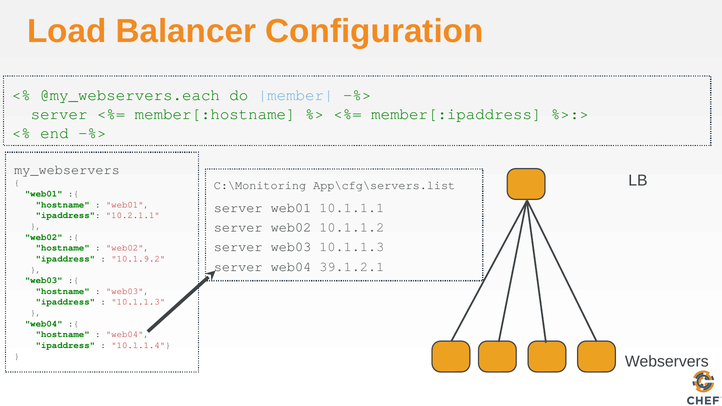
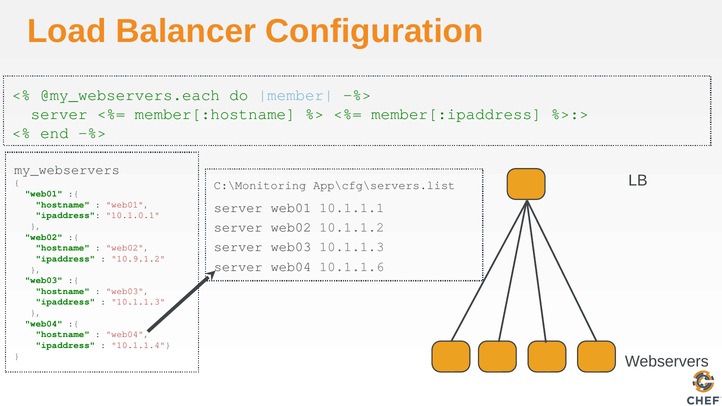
10.2.1.1: 10.2.1.1 -> 10.1.0.1
10.1.9.2: 10.1.9.2 -> 10.9.1.2
39.1.2.1: 39.1.2.1 -> 10.1.1.6
